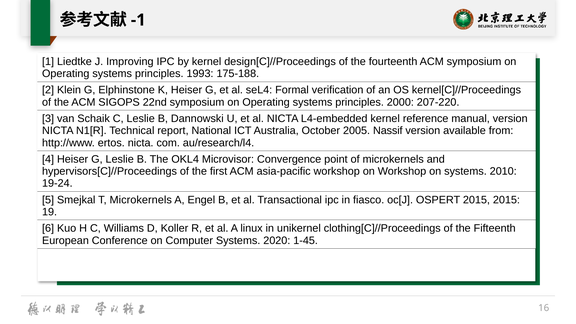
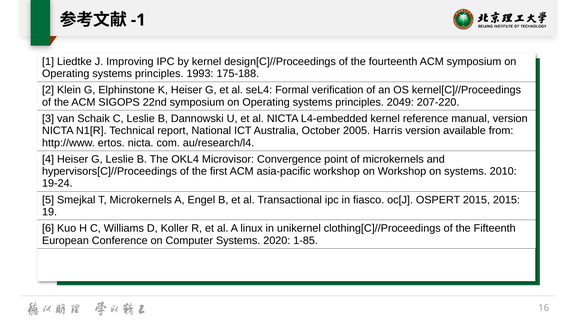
2000: 2000 -> 2049
Nassif: Nassif -> Harris
1-45: 1-45 -> 1-85
